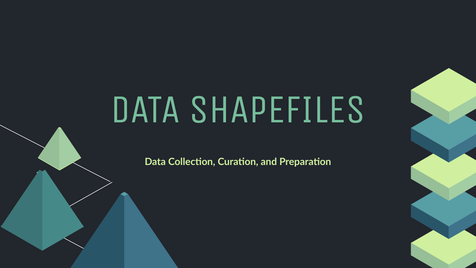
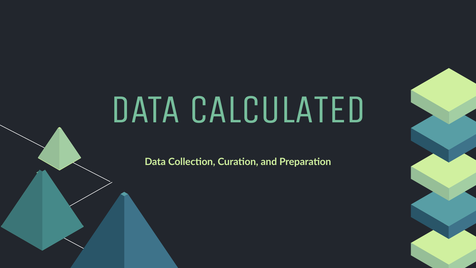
SHAPEFILES: SHAPEFILES -> CALCULATED
